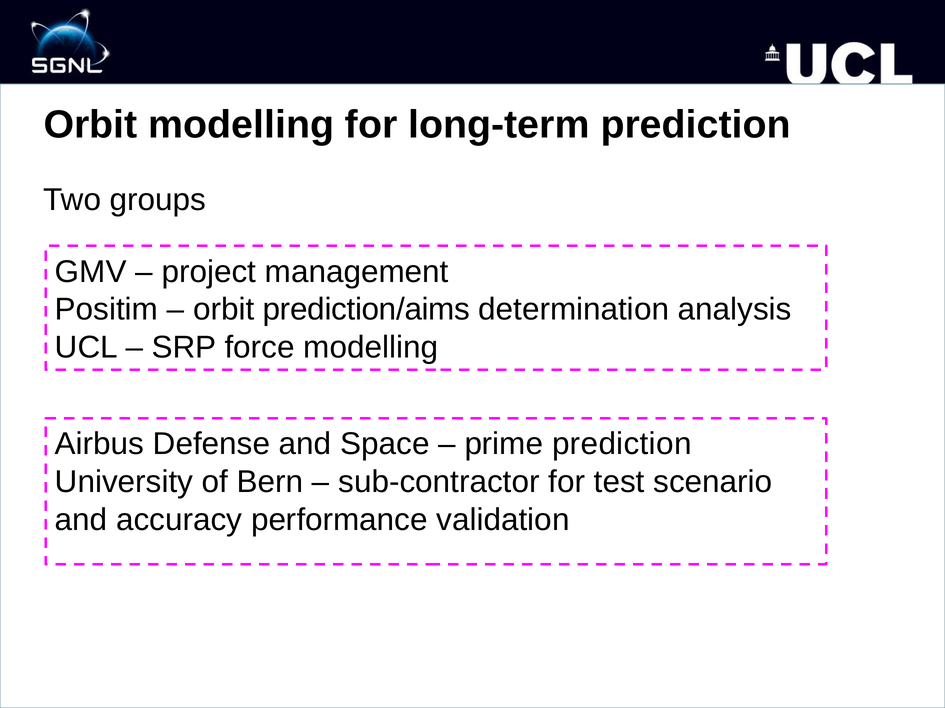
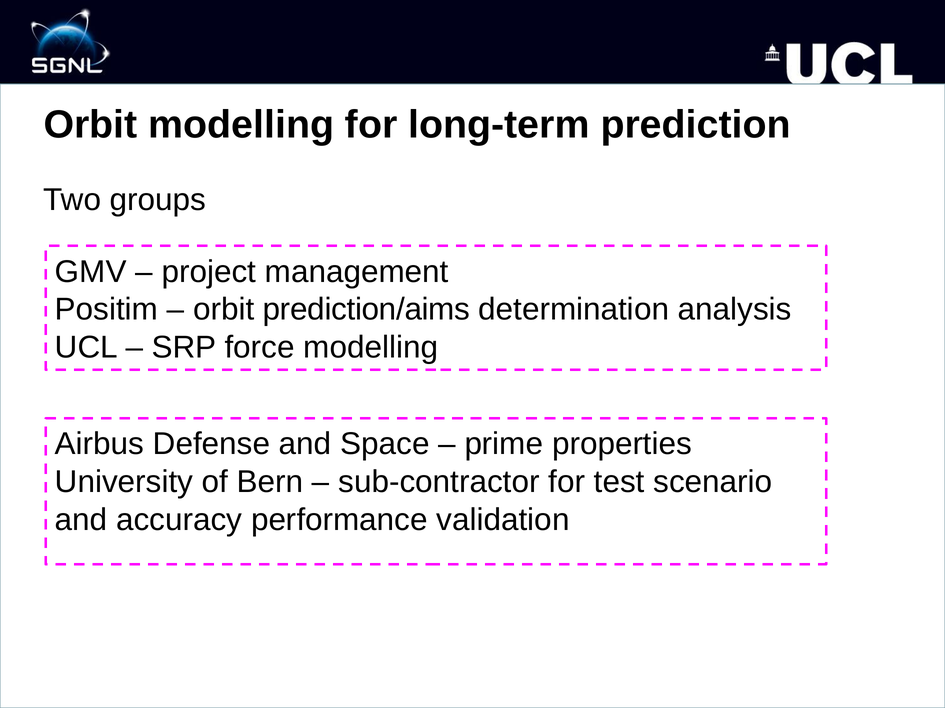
prime prediction: prediction -> properties
